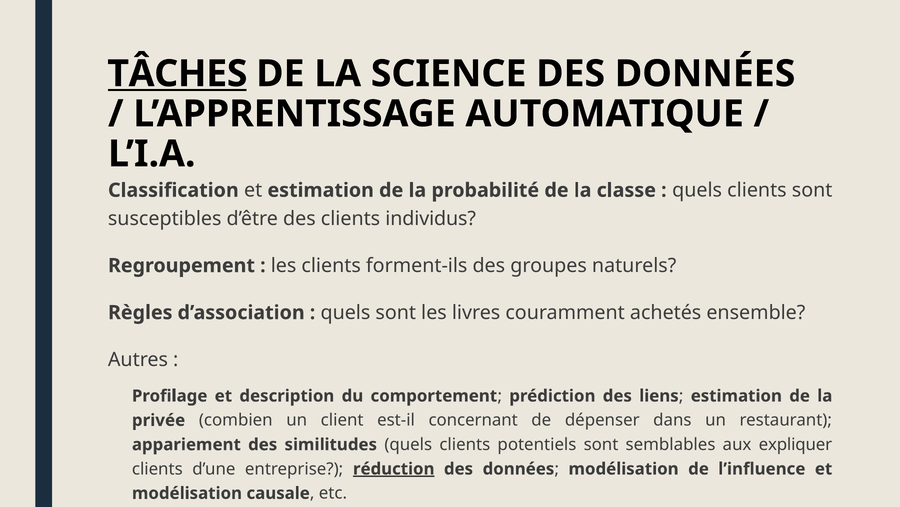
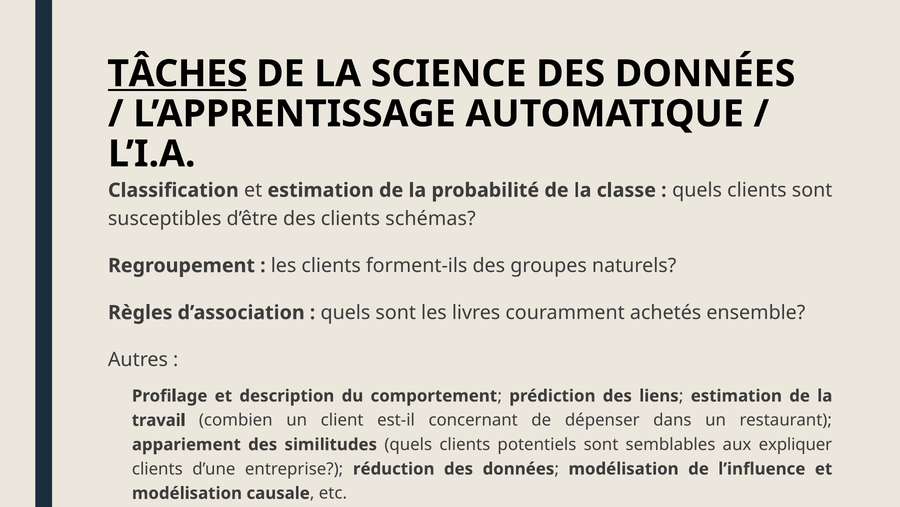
individus: individus -> schémas
privée: privée -> travail
réduction underline: present -> none
